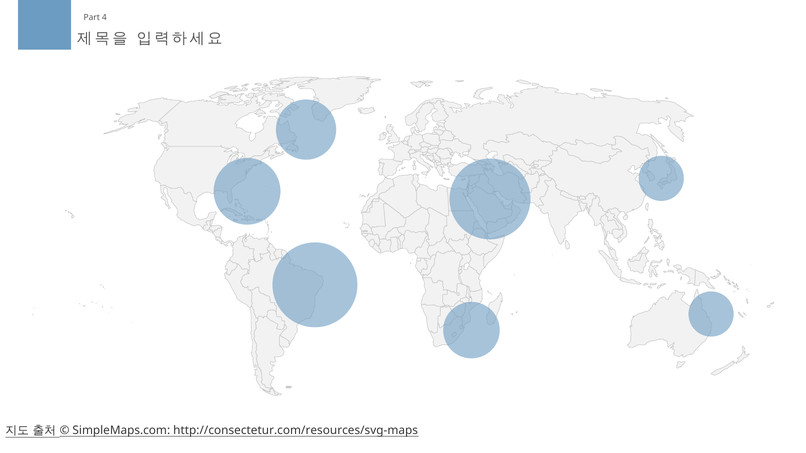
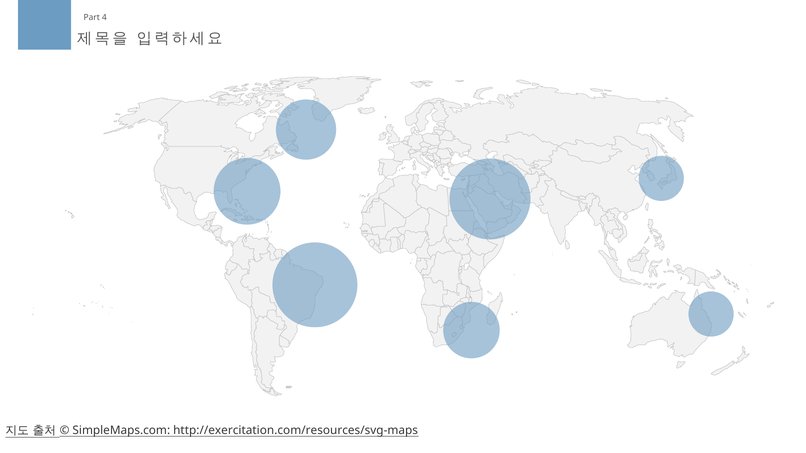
http://consectetur.com/resources/svg-maps: http://consectetur.com/resources/svg-maps -> http://exercitation.com/resources/svg-maps
